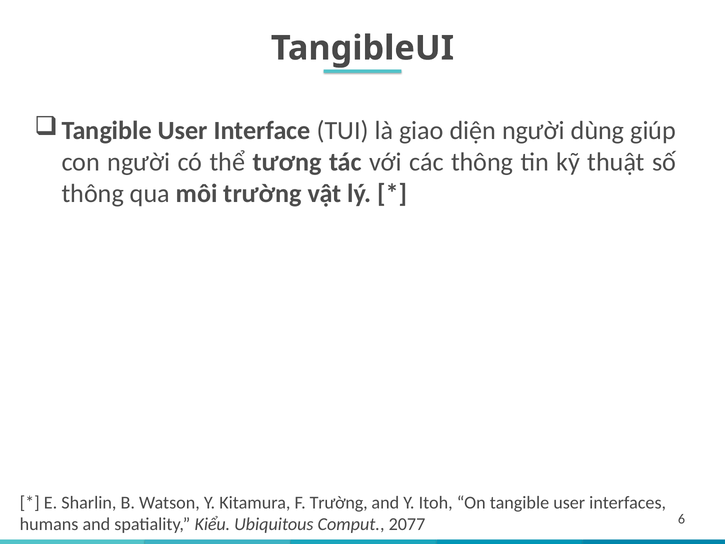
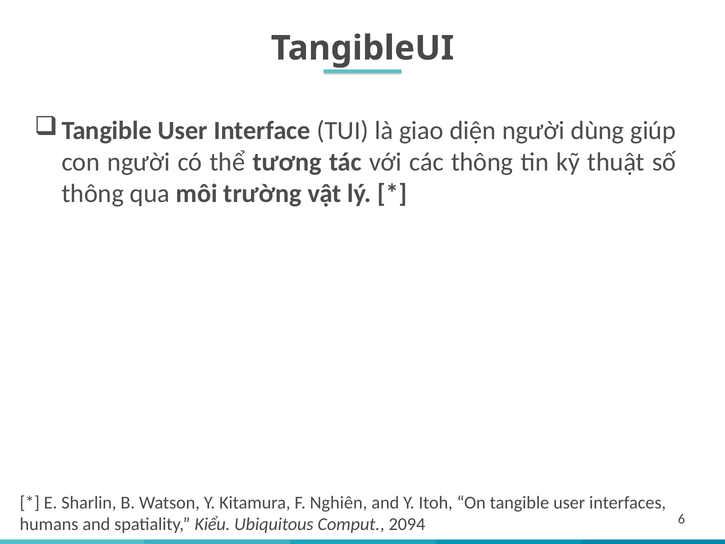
F Trường: Trường -> Nghiên
2077: 2077 -> 2094
